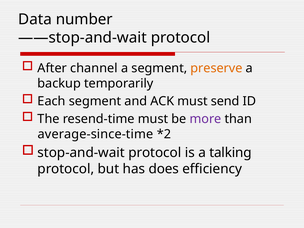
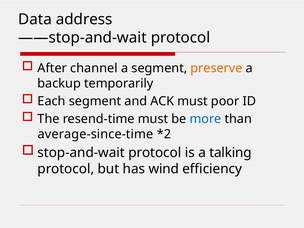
number: number -> address
send: send -> poor
more colour: purple -> blue
does: does -> wind
